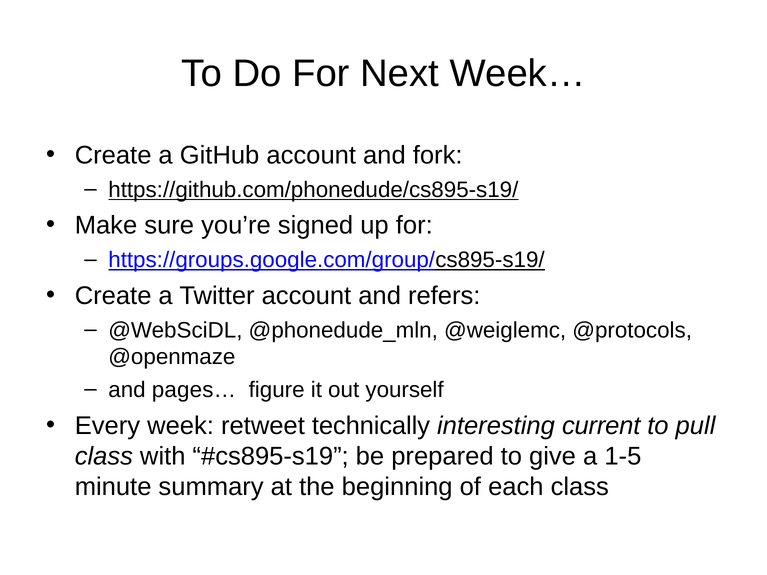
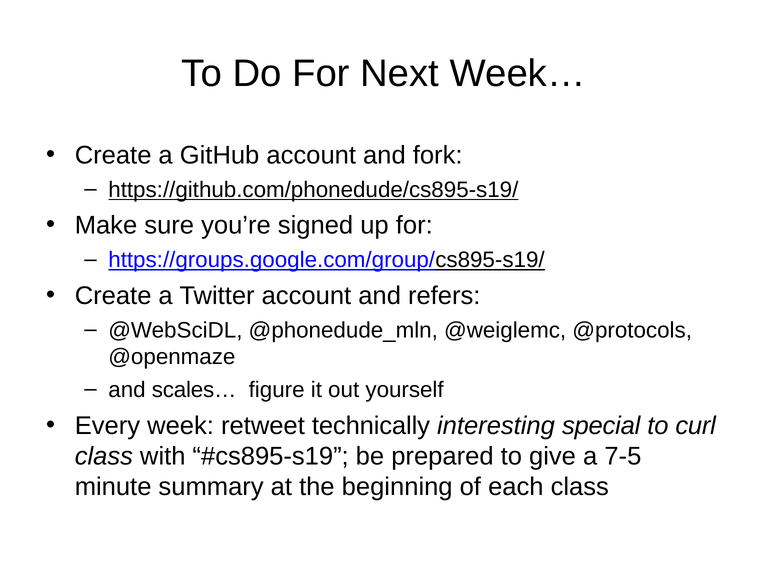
pages…: pages… -> scales…
current: current -> special
pull: pull -> curl
1-5: 1-5 -> 7-5
